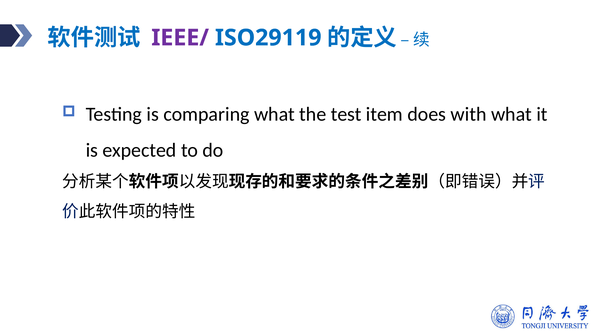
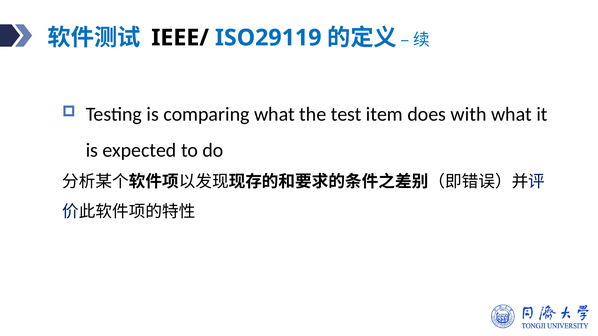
IEEE/ colour: purple -> black
